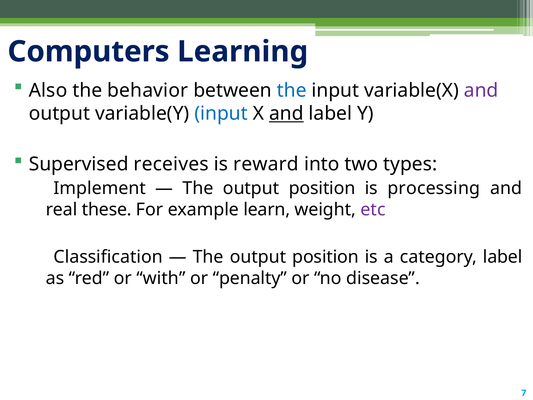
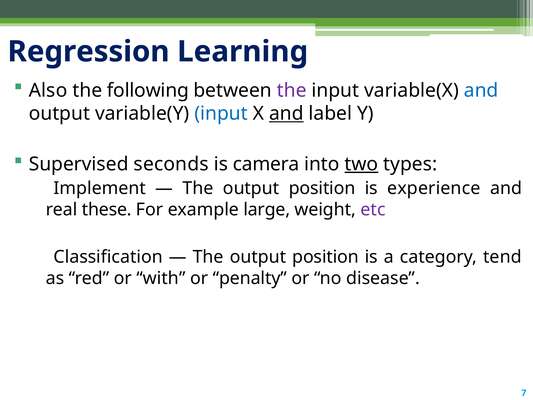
Computers: Computers -> Regression
behavior: behavior -> following
the at (292, 90) colour: blue -> purple
and at (481, 90) colour: purple -> blue
receives: receives -> seconds
reward: reward -> camera
two underline: none -> present
processing: processing -> experience
learn: learn -> large
category label: label -> tend
